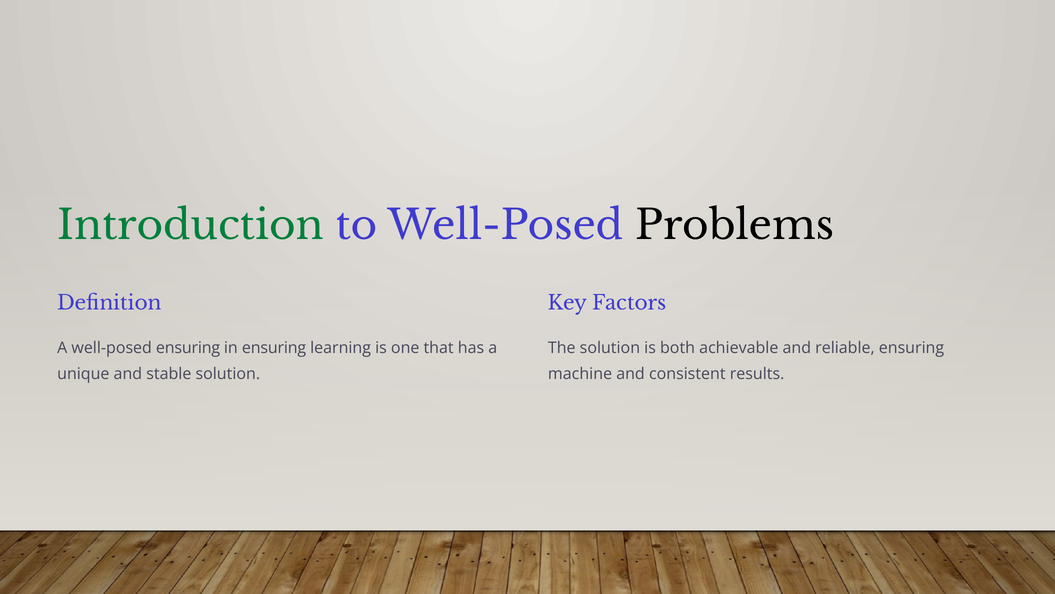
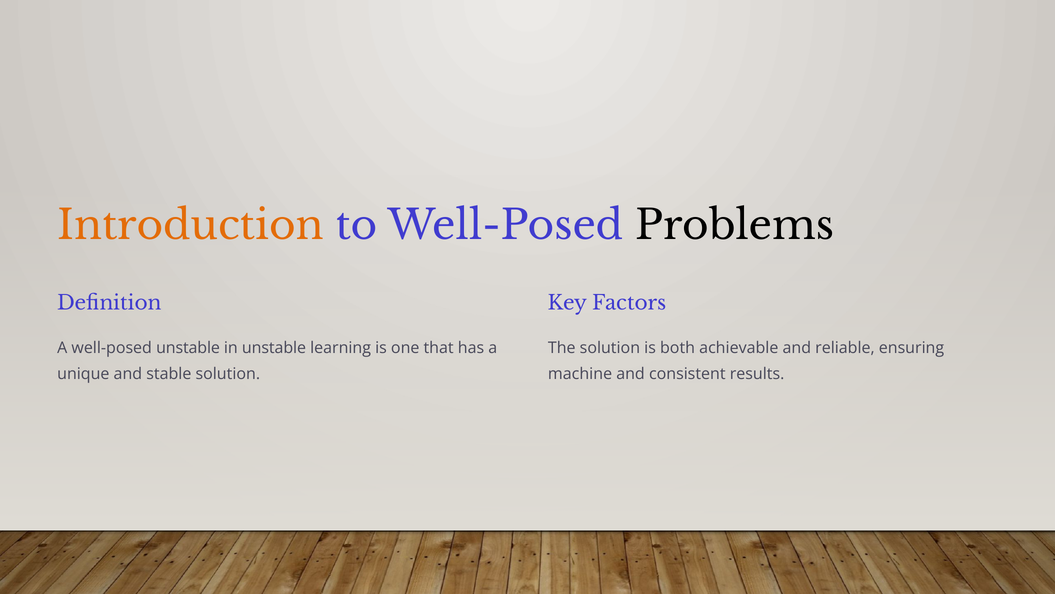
Introduction colour: green -> orange
well-posed ensuring: ensuring -> unstable
in ensuring: ensuring -> unstable
